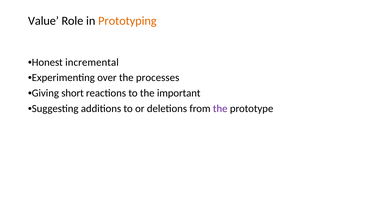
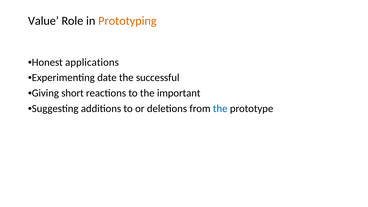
incremental: incremental -> applications
over: over -> date
processes: processes -> successful
the at (220, 109) colour: purple -> blue
